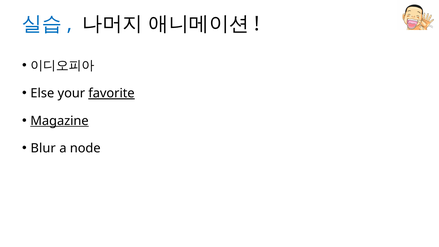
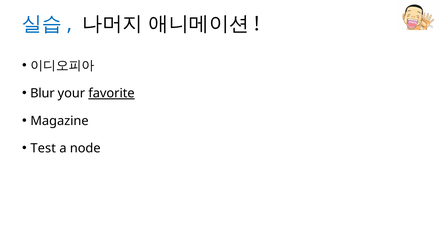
Else: Else -> Blur
Magazine underline: present -> none
Blur: Blur -> Test
